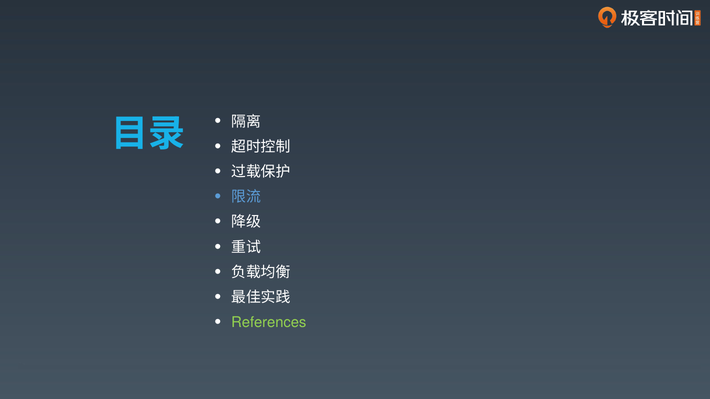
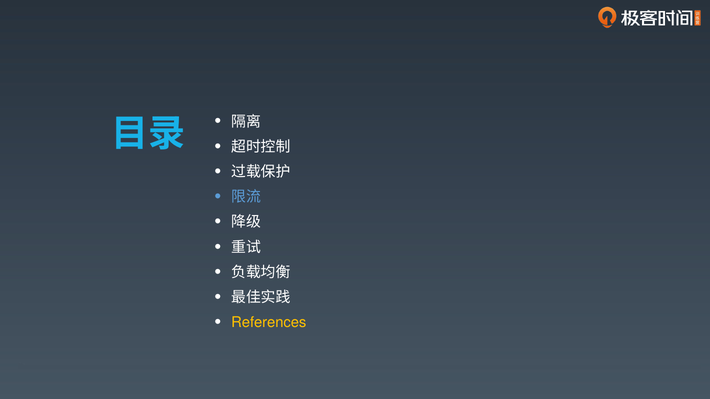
References colour: light green -> yellow
